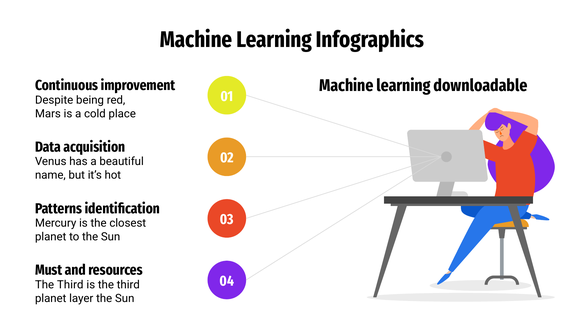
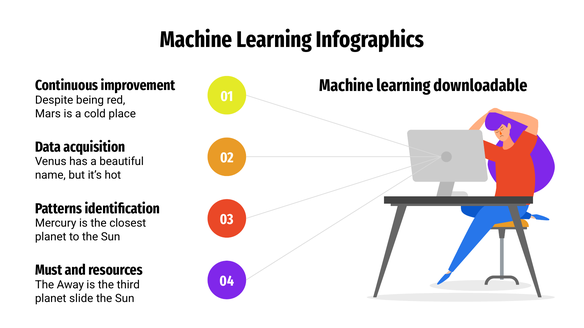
Third at (70, 285): Third -> Away
layer: layer -> slide
